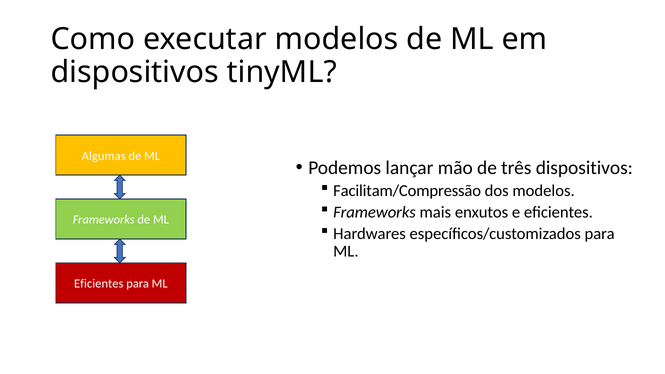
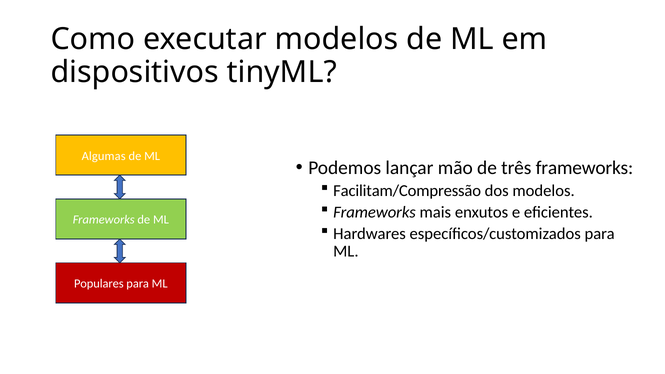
três dispositivos: dispositivos -> frameworks
Eficientes at (99, 284): Eficientes -> Populares
